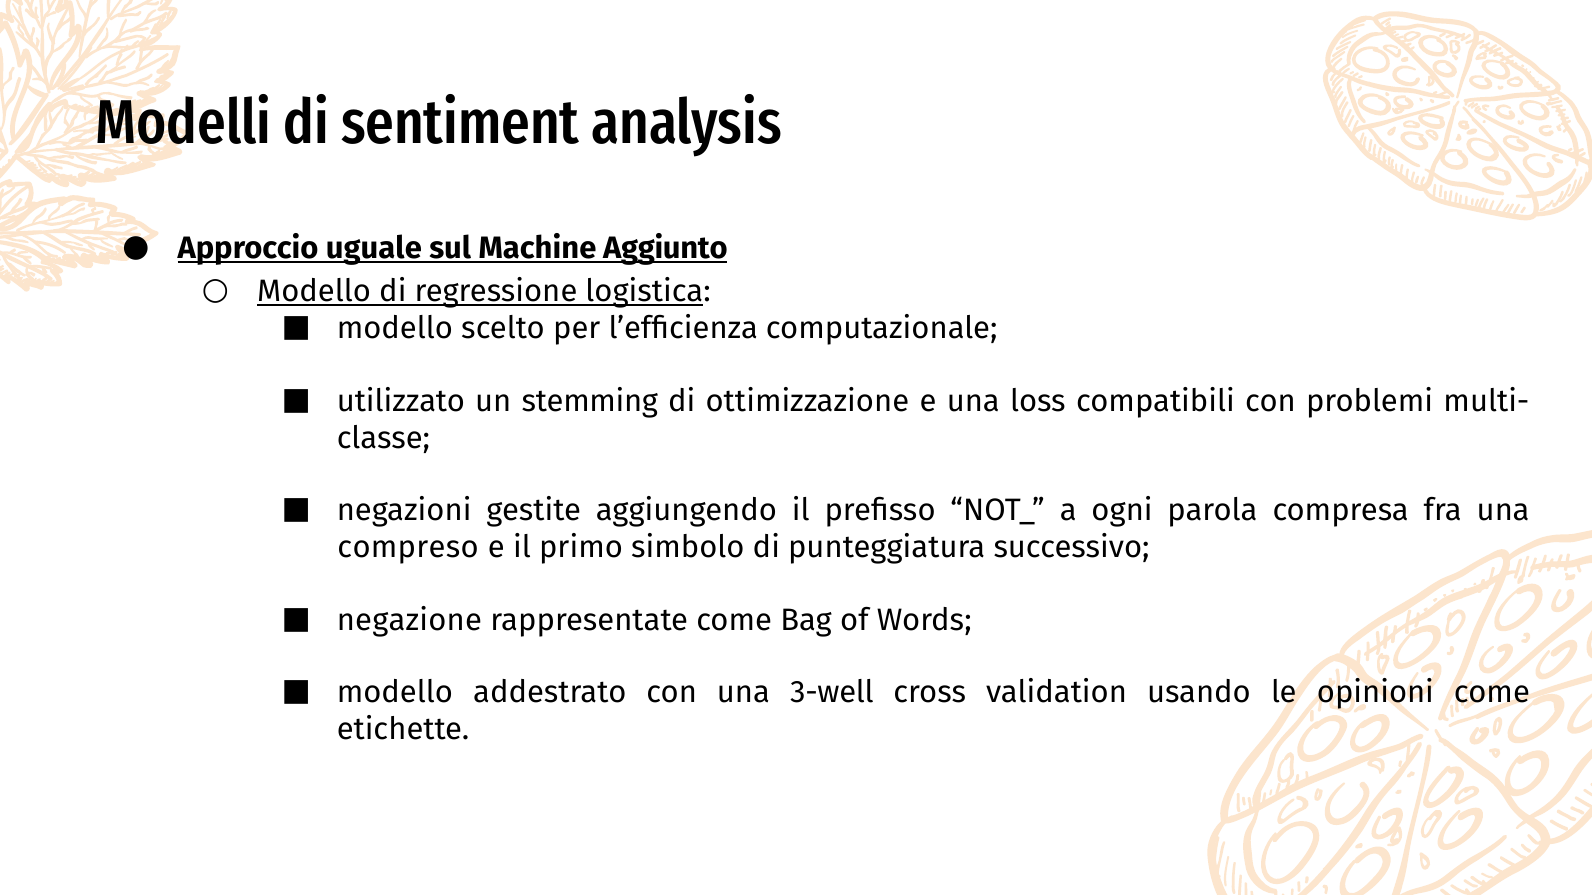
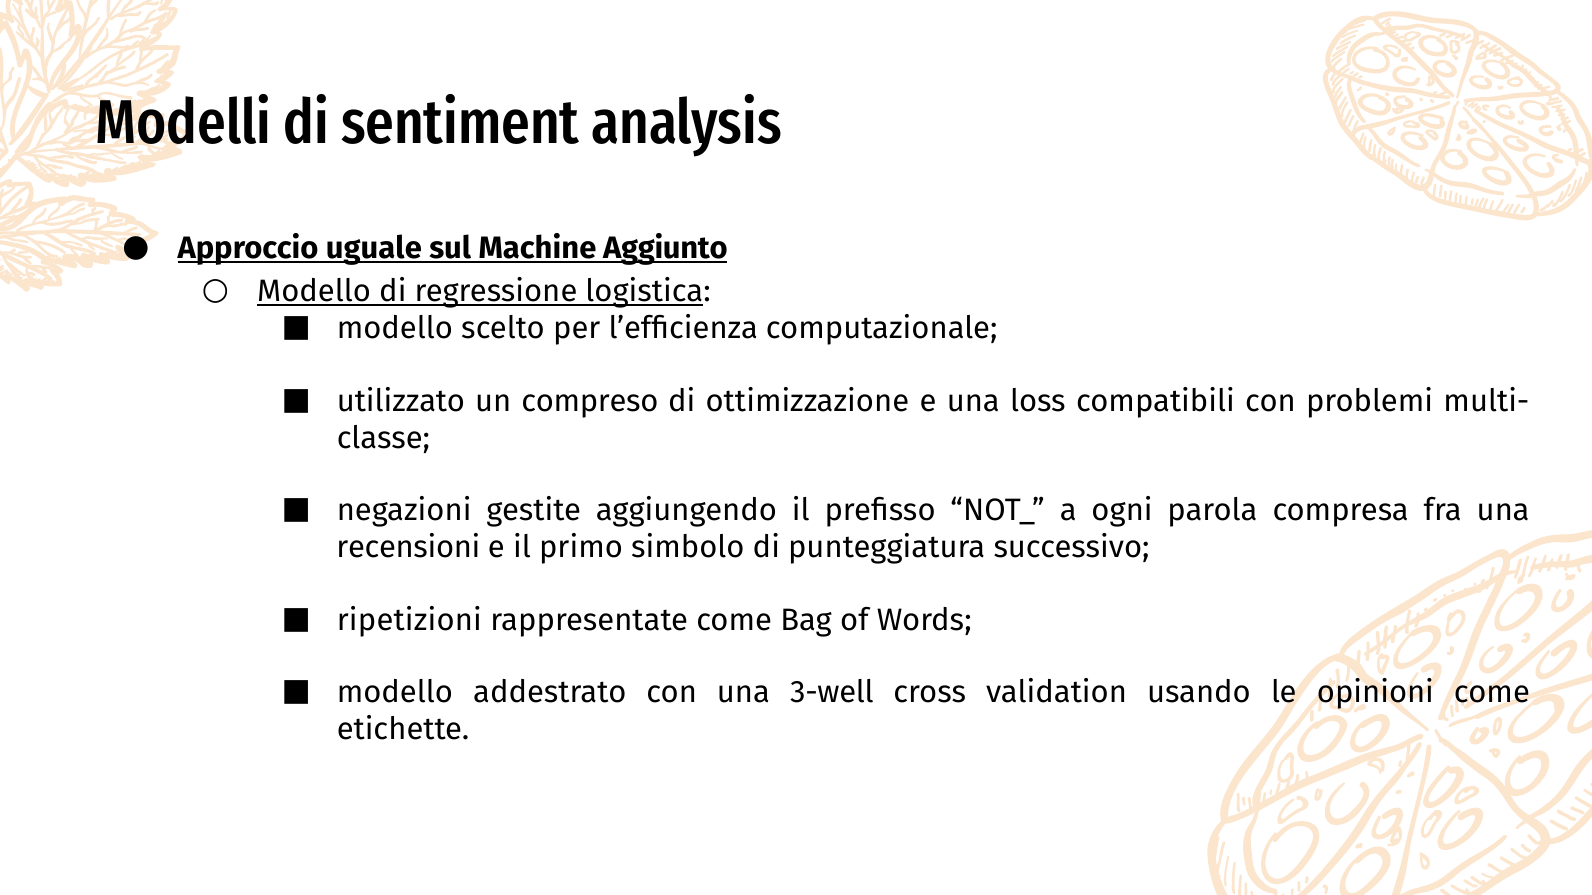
stemming: stemming -> compreso
compreso: compreso -> recensioni
negazione: negazione -> ripetizioni
